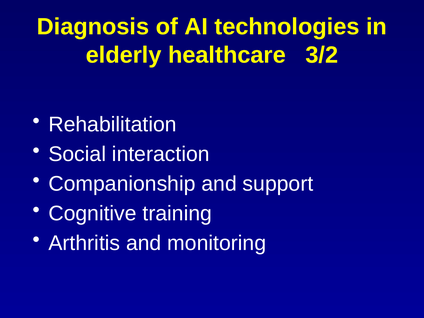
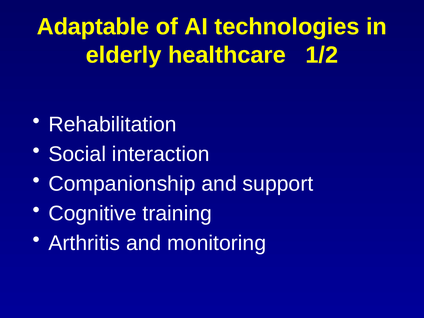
Diagnosis: Diagnosis -> Adaptable
3/2: 3/2 -> 1/2
